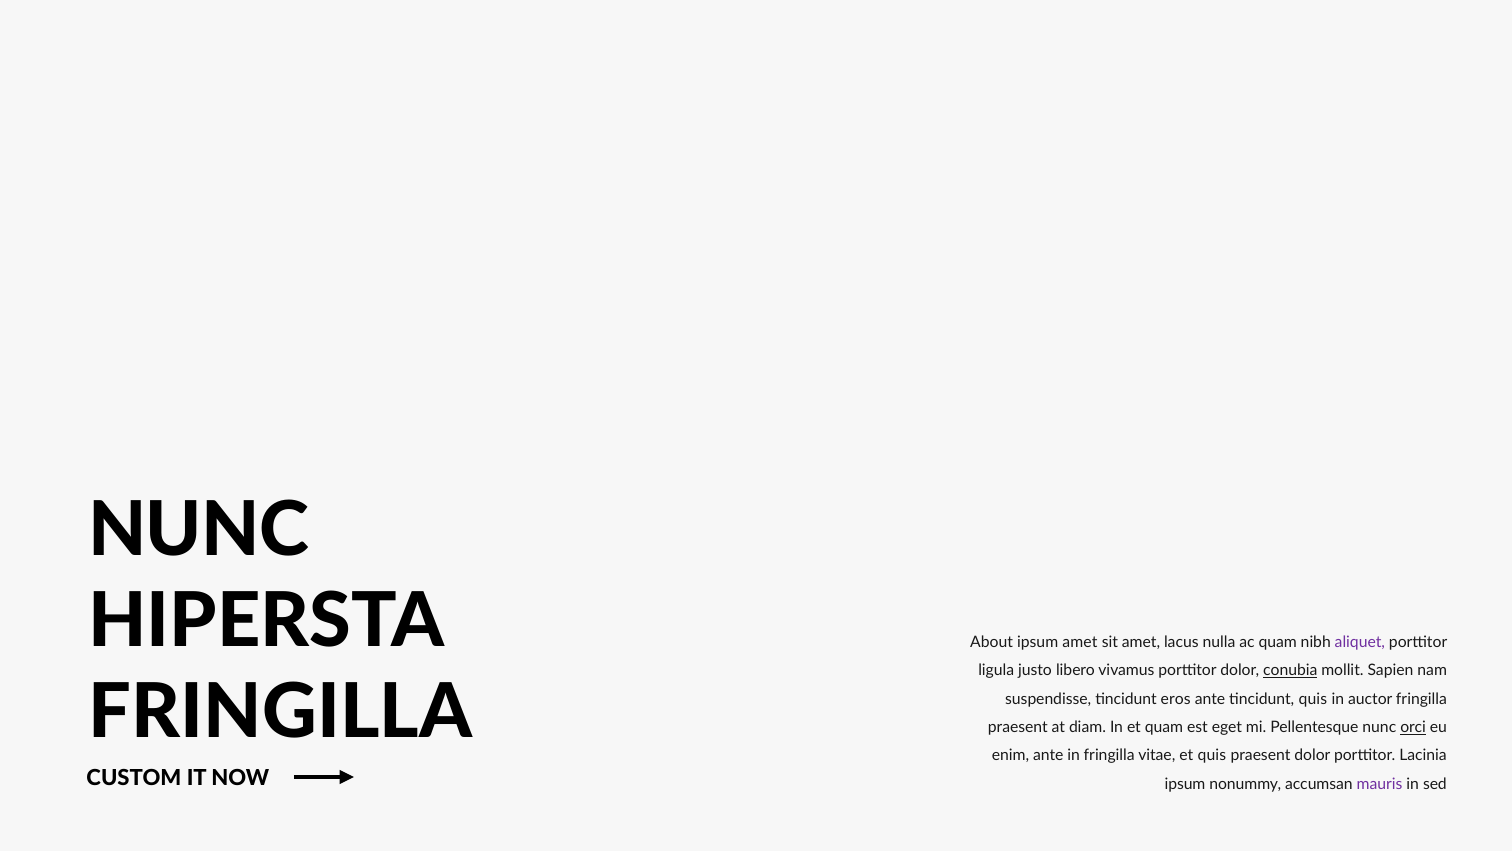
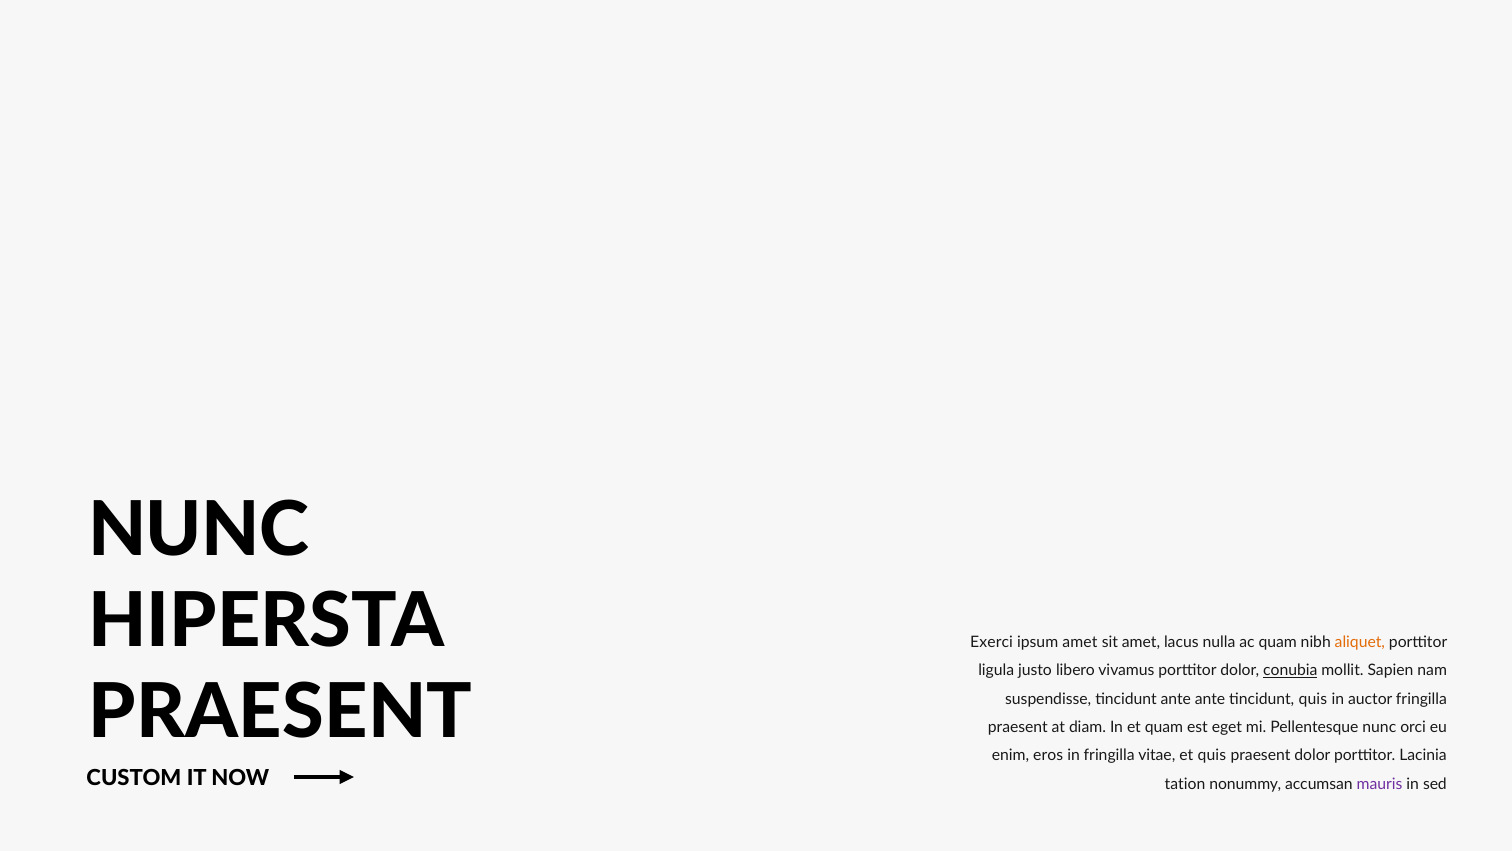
About: About -> Exerci
aliquet colour: purple -> orange
FRINGILLA at (281, 712): FRINGILLA -> PRAESENT
tincidunt eros: eros -> ante
orci underline: present -> none
enim ante: ante -> eros
ipsum at (1185, 784): ipsum -> tation
